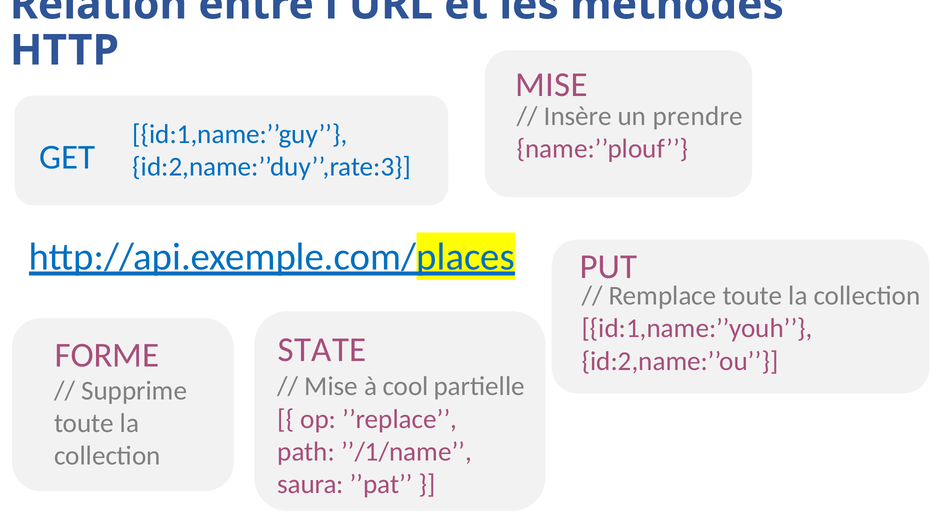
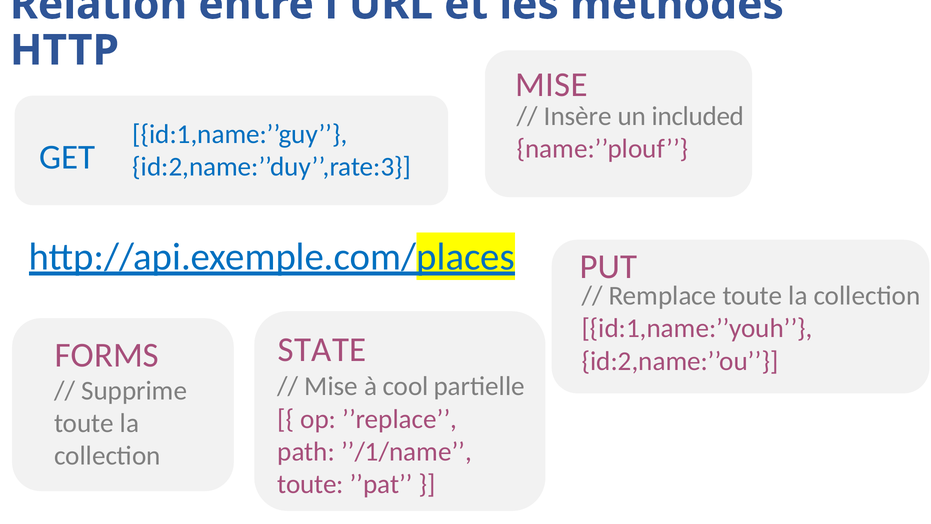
prendre: prendre -> included
FORME: FORME -> FORMS
saura at (311, 484): saura -> toute
